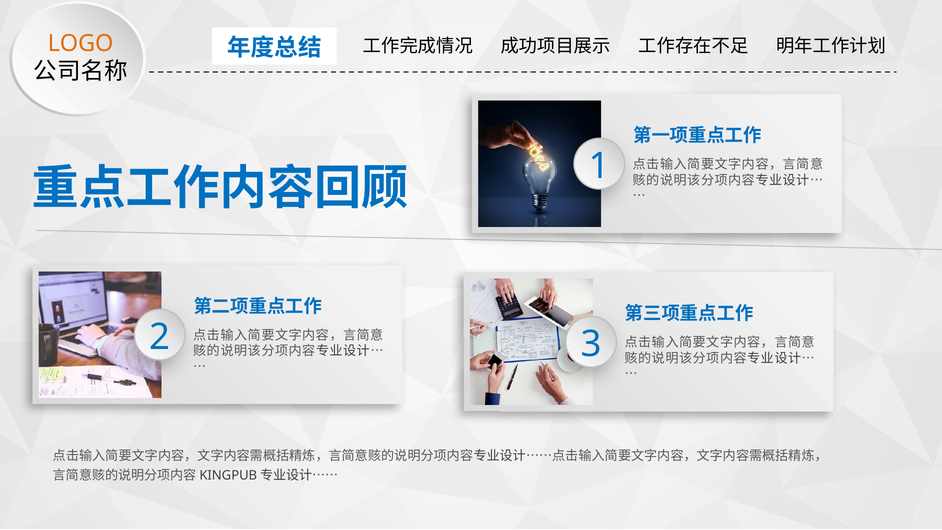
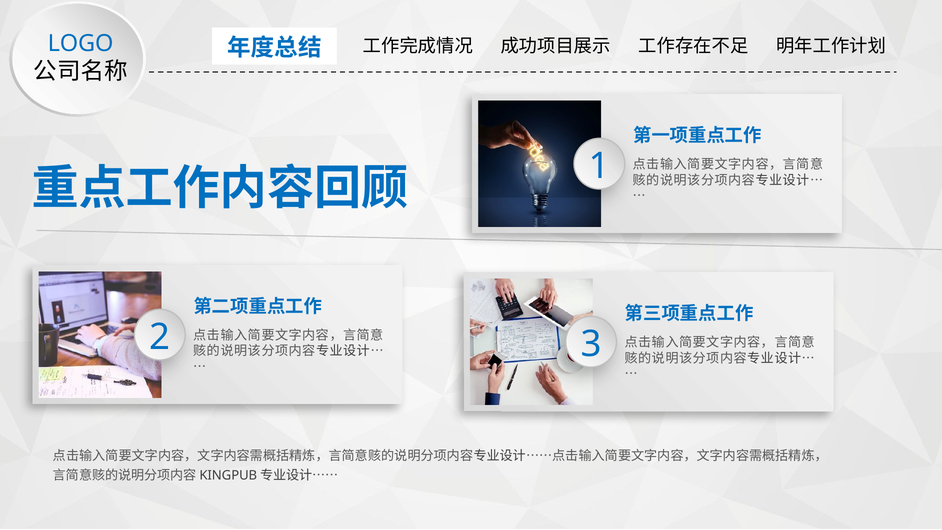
LOGO colour: orange -> blue
